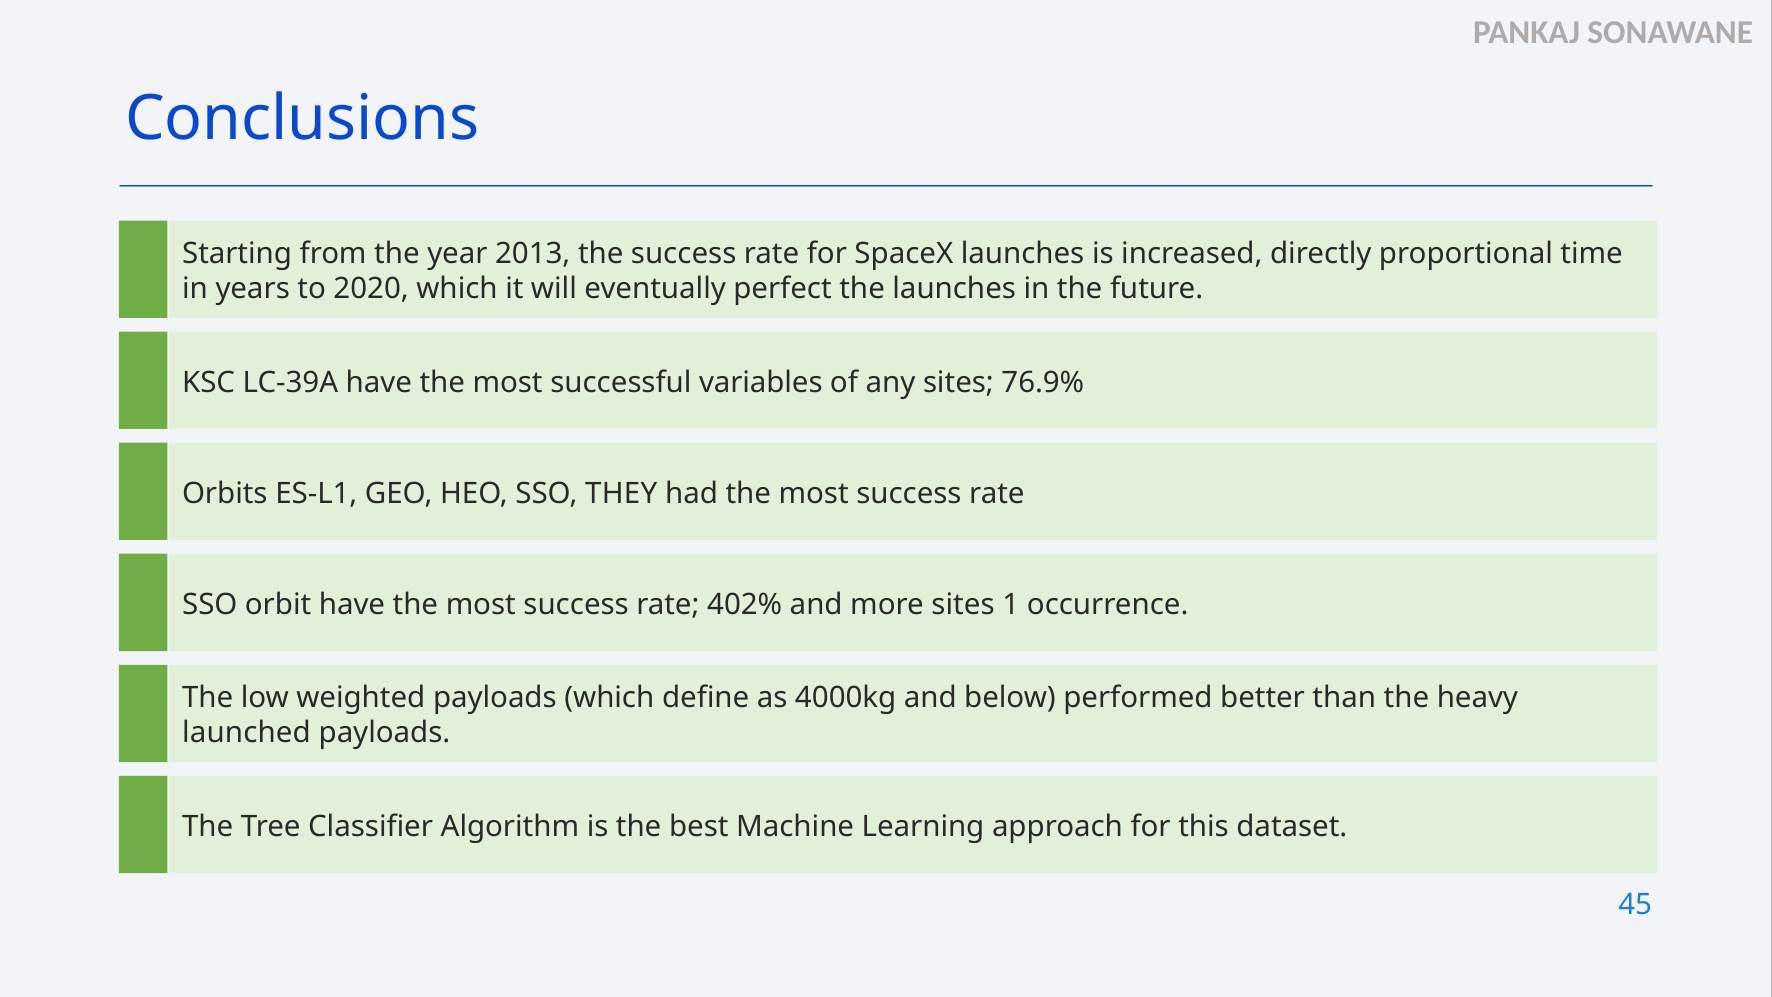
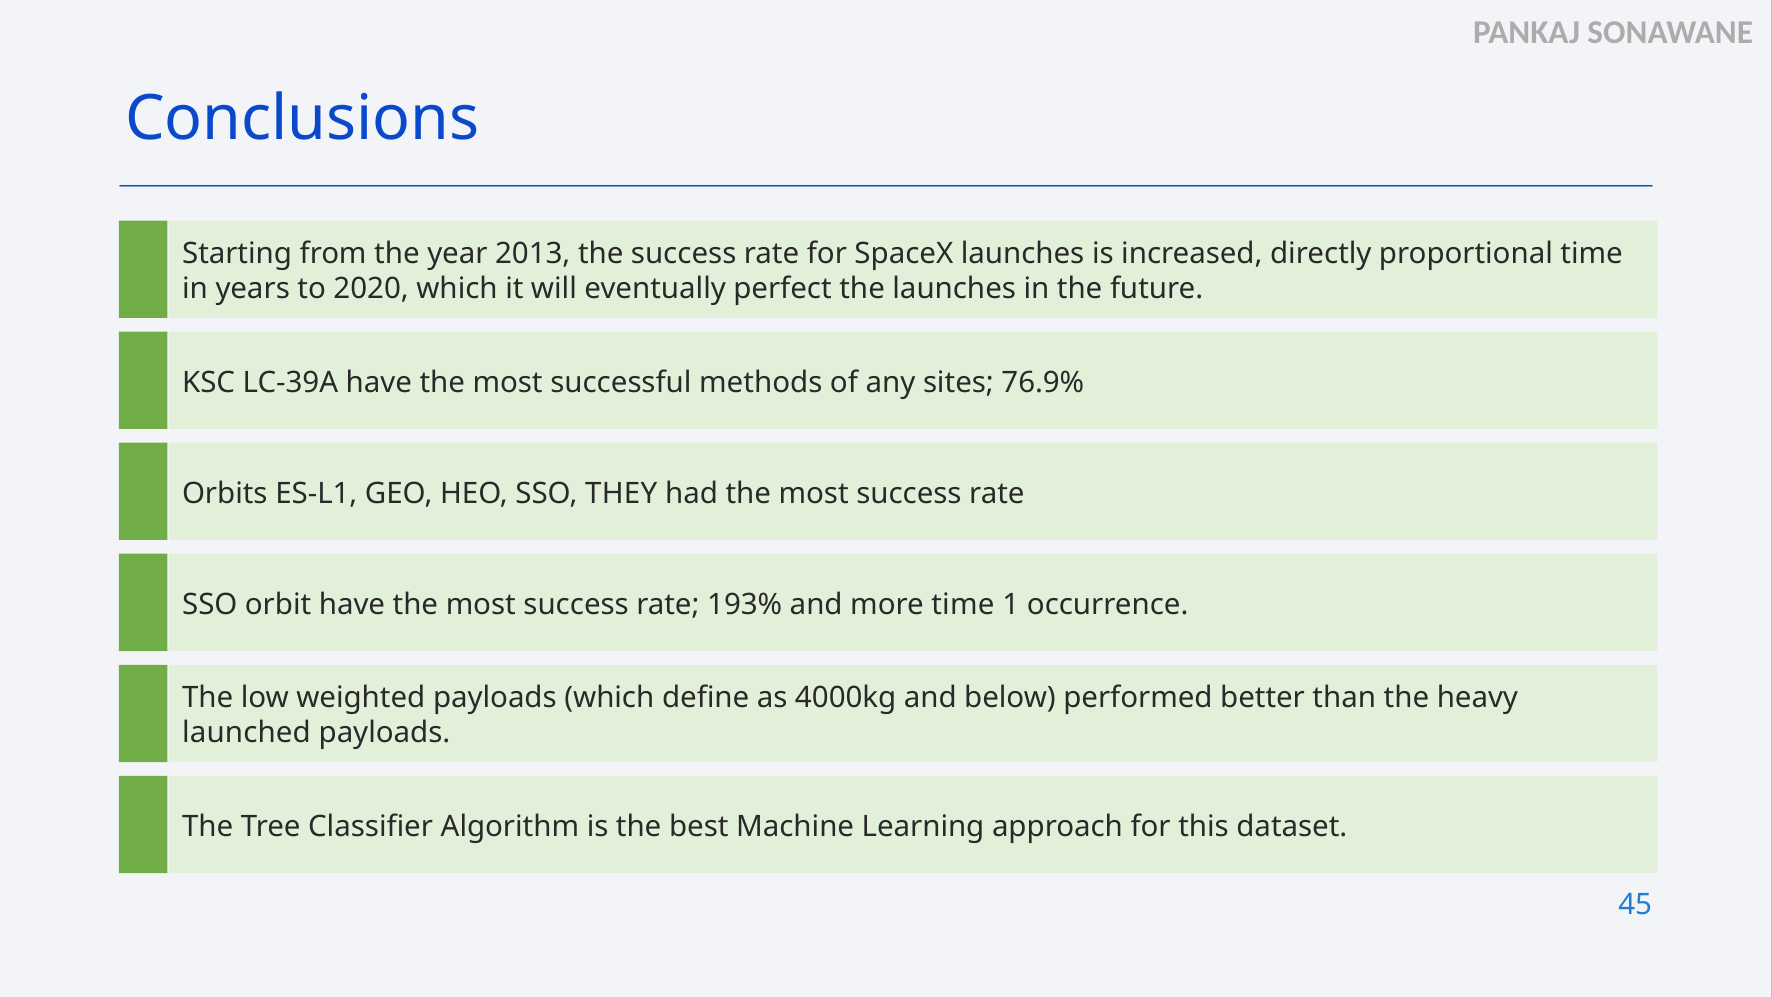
variables: variables -> methods
402%: 402% -> 193%
more sites: sites -> time
